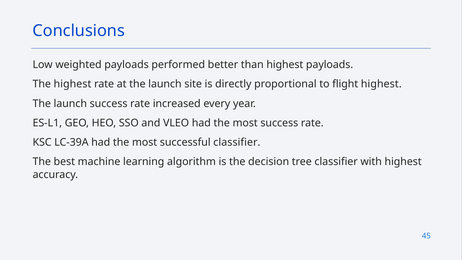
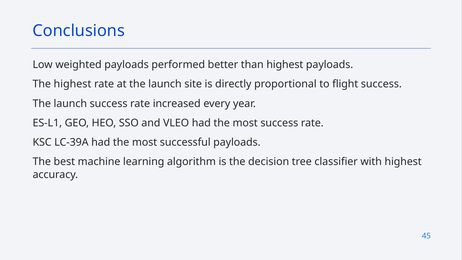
flight highest: highest -> success
successful classifier: classifier -> payloads
